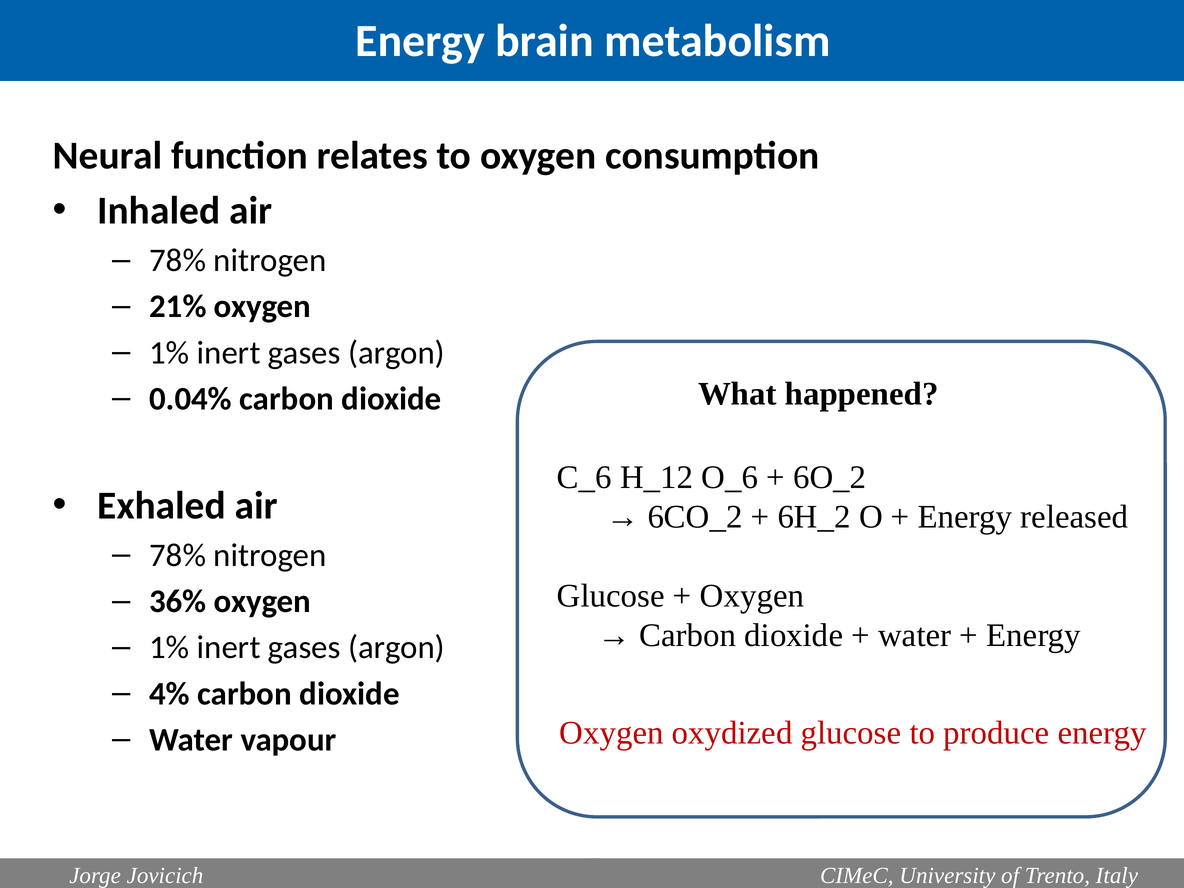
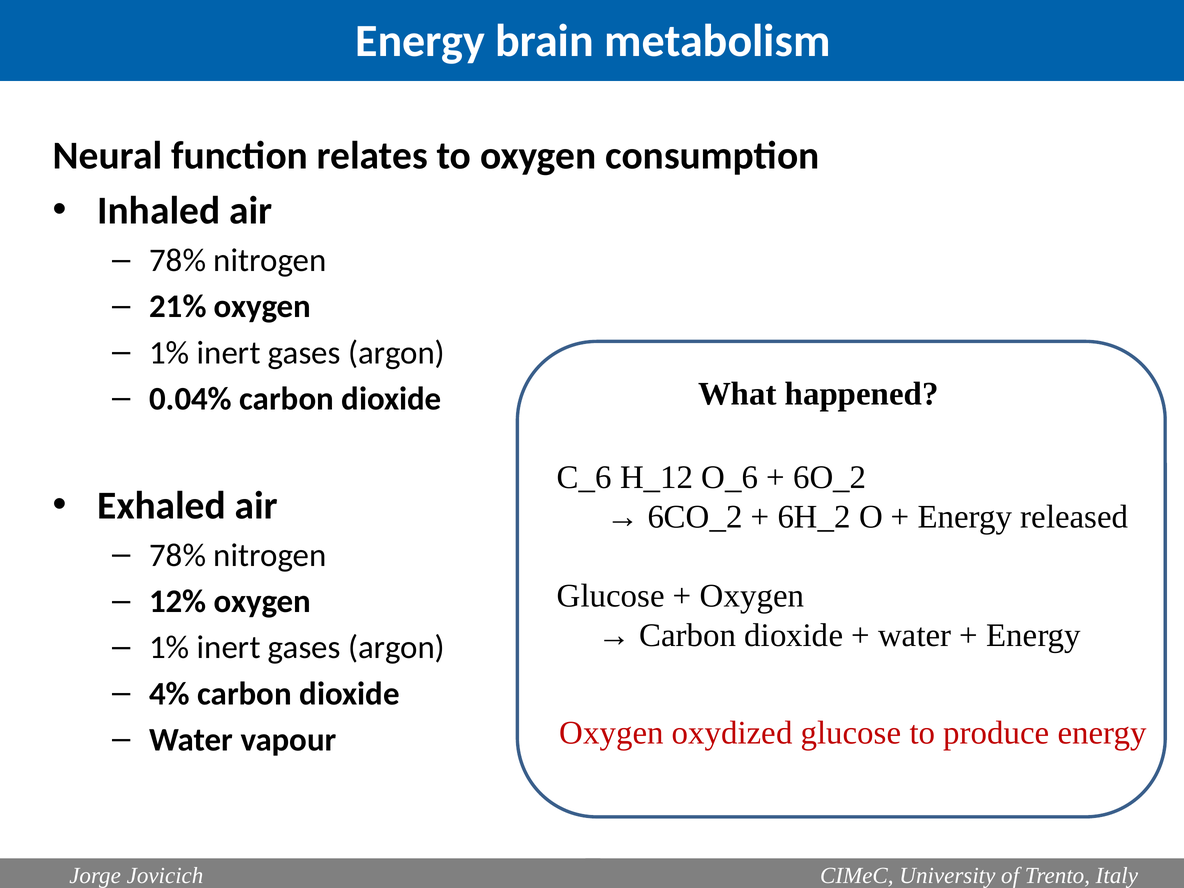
36%: 36% -> 12%
